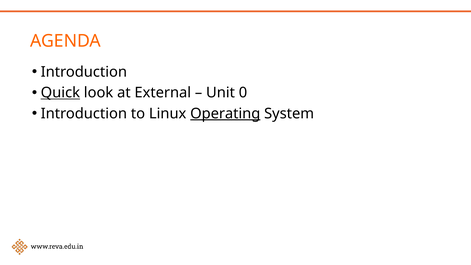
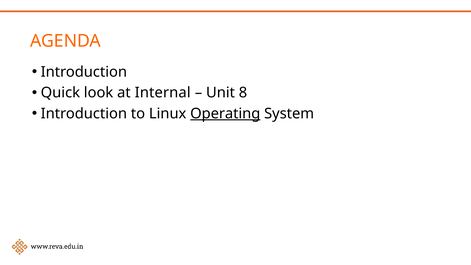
Quick underline: present -> none
External: External -> Internal
0: 0 -> 8
